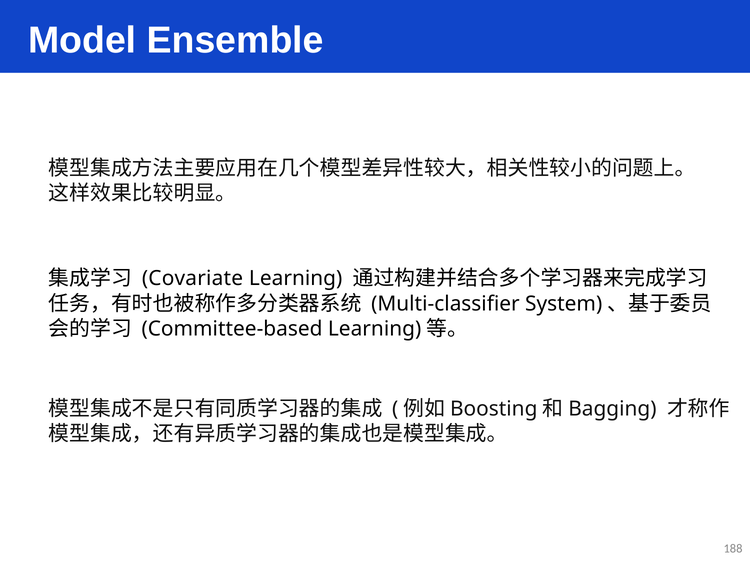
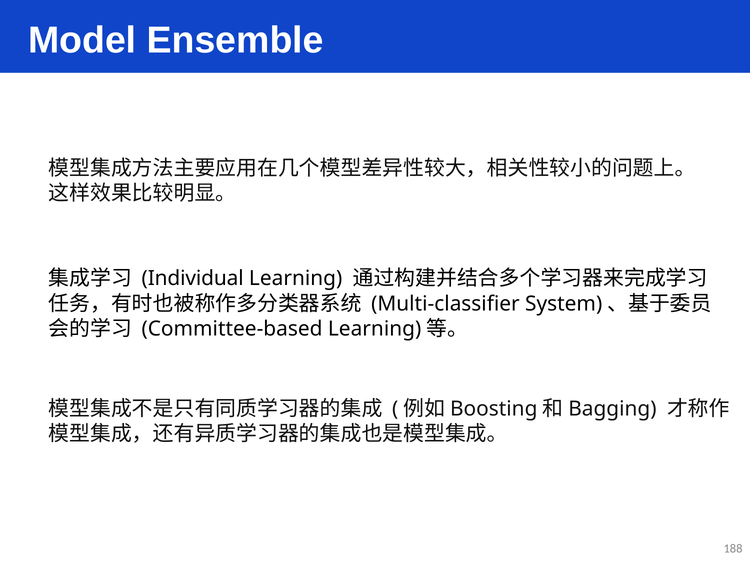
Covariate: Covariate -> Individual
